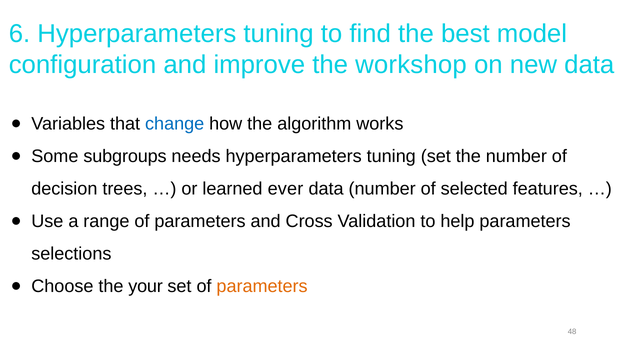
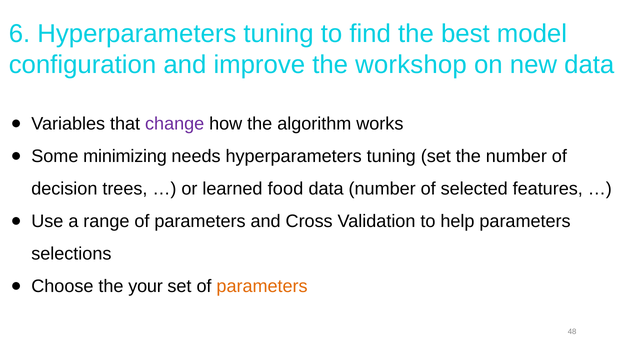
change colour: blue -> purple
subgroups: subgroups -> minimizing
ever: ever -> food
